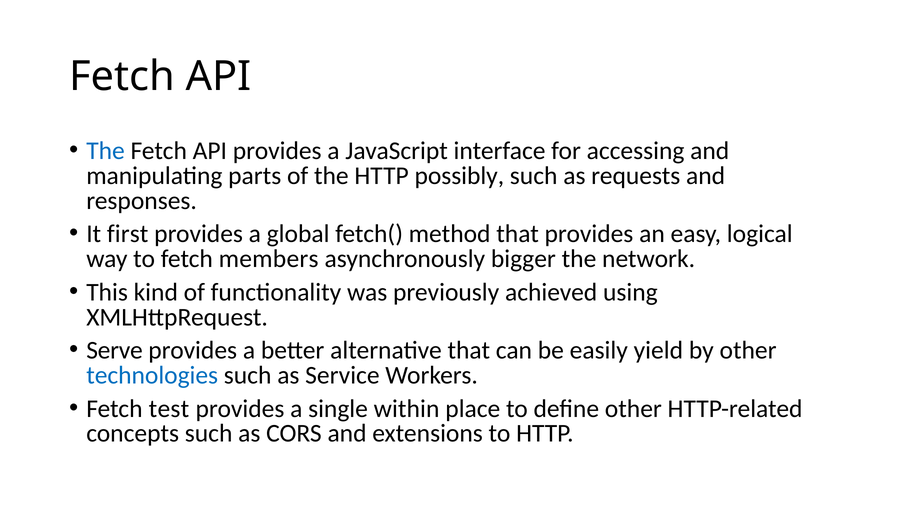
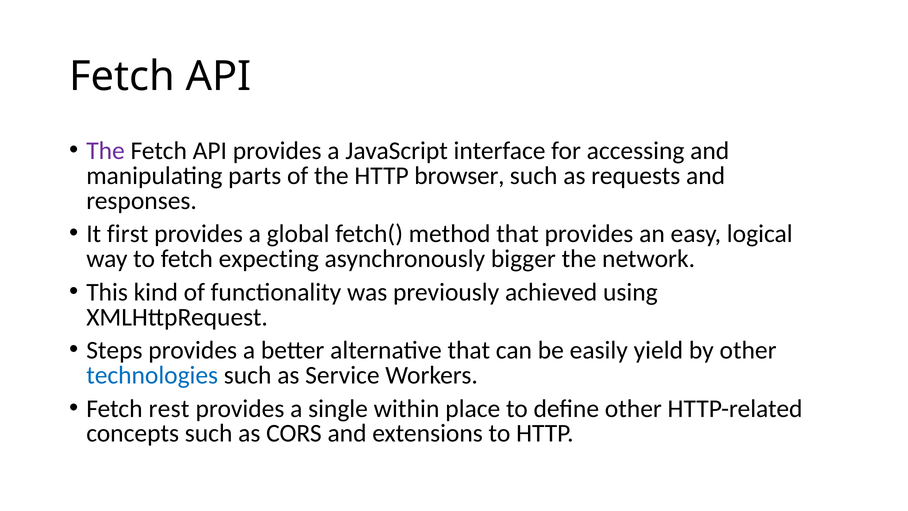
The at (106, 151) colour: blue -> purple
possibly: possibly -> browser
members: members -> expecting
Serve: Serve -> Steps
test: test -> rest
